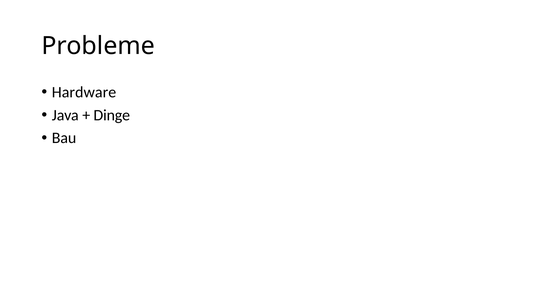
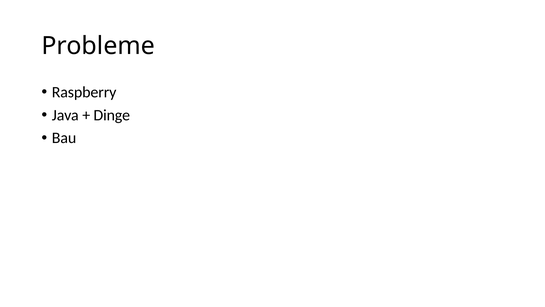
Hardware: Hardware -> Raspberry
